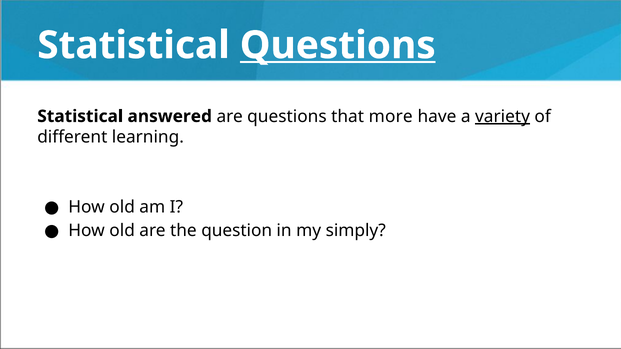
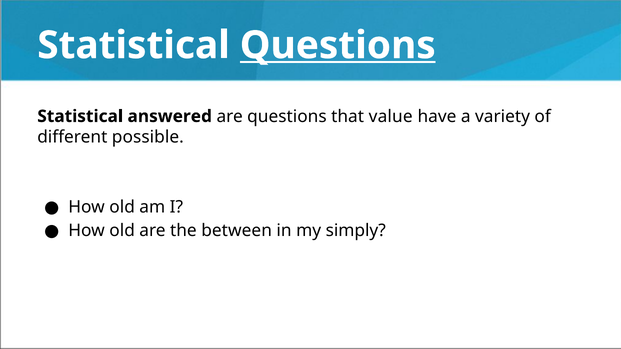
more: more -> value
variety underline: present -> none
learning: learning -> possible
question: question -> between
